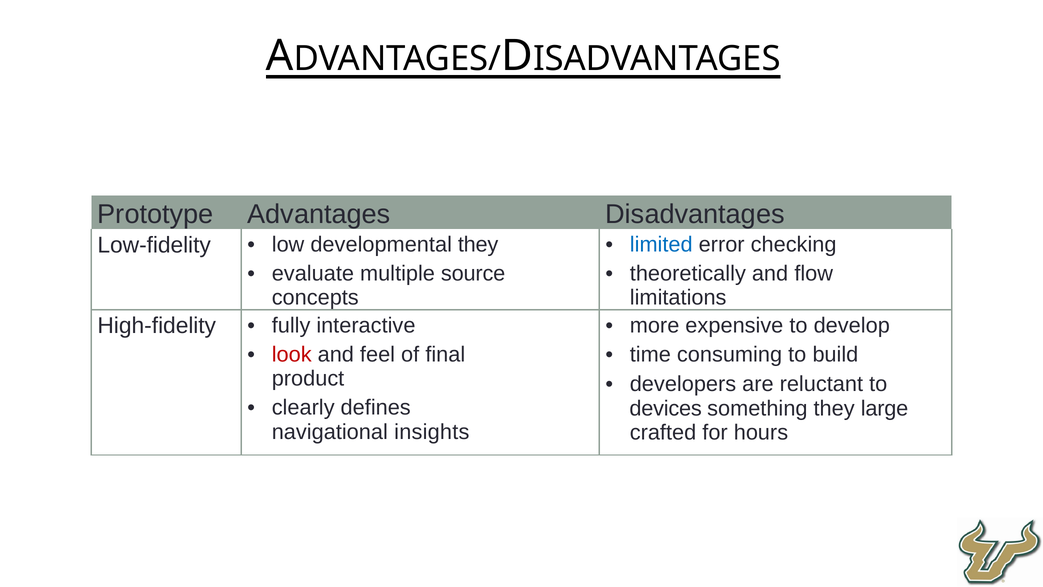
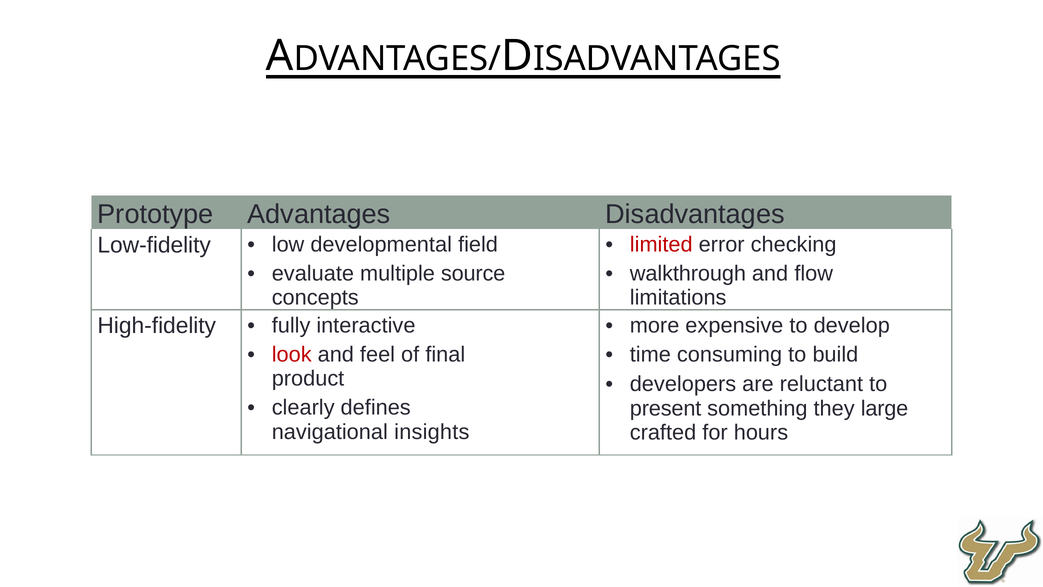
limited colour: blue -> red
developmental they: they -> field
theoretically: theoretically -> walkthrough
devices: devices -> present
